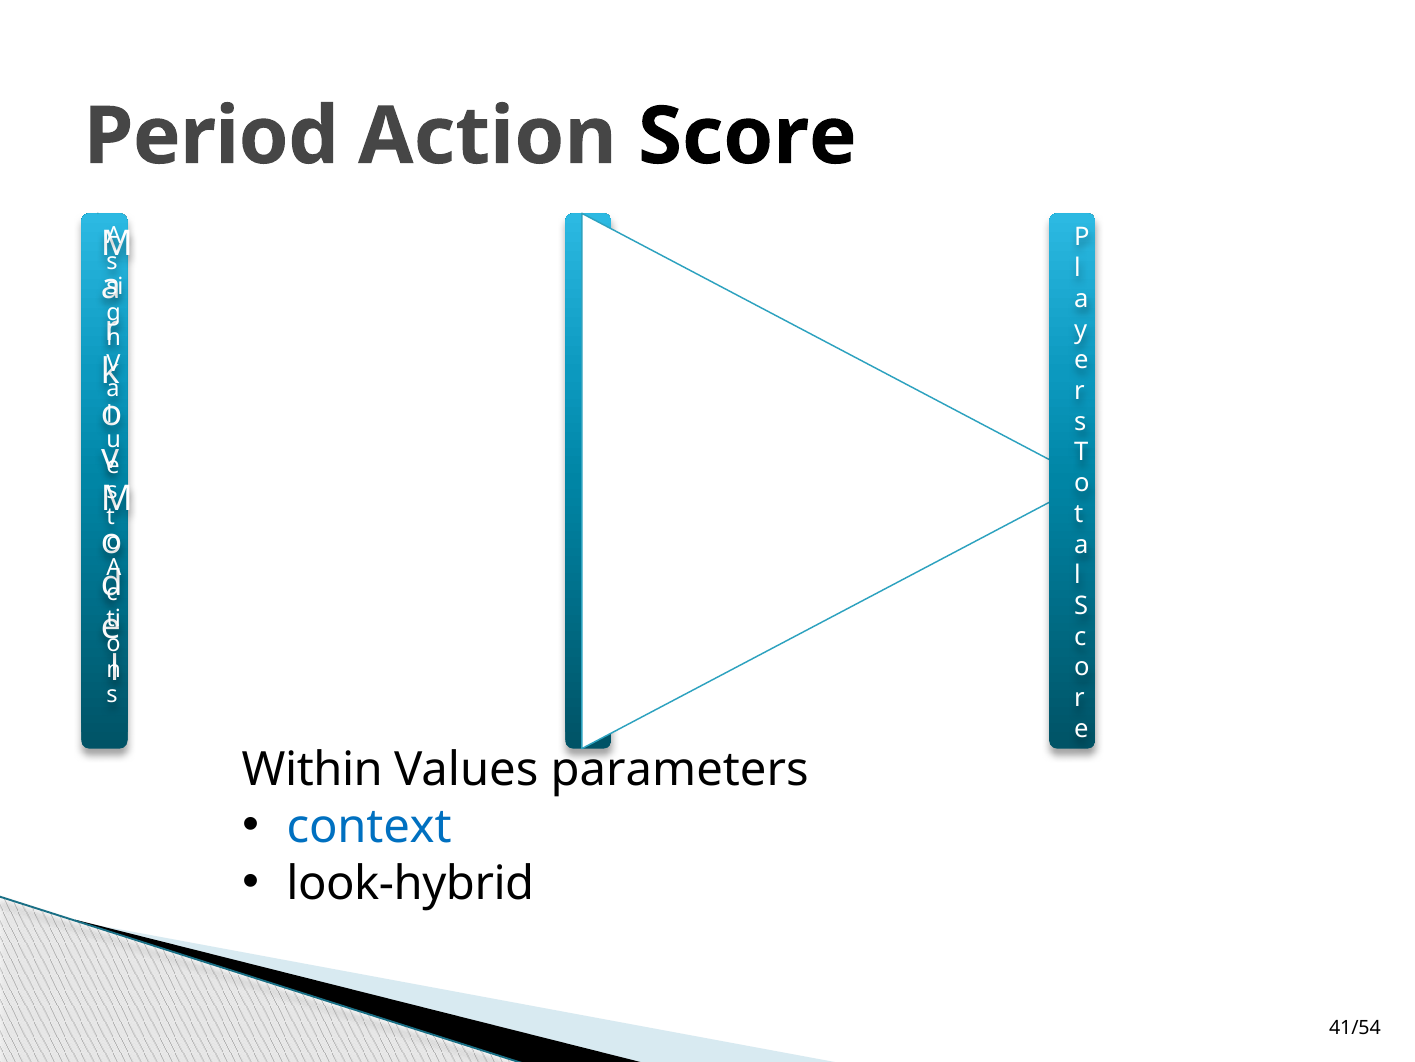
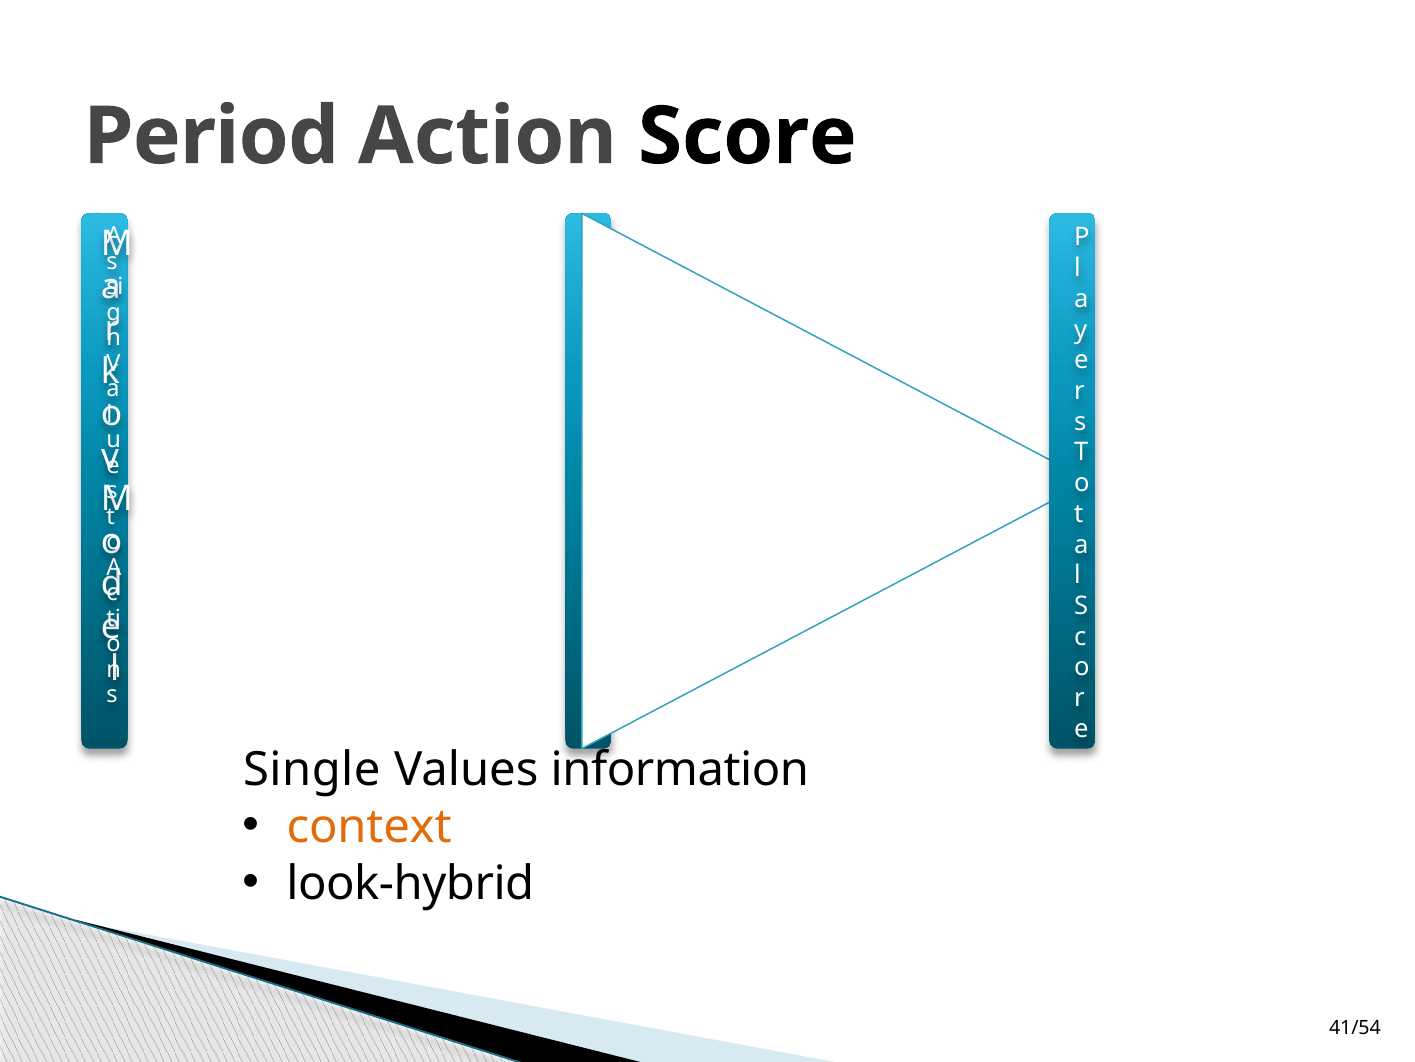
Within: Within -> Single
parameters: parameters -> information
context colour: blue -> orange
